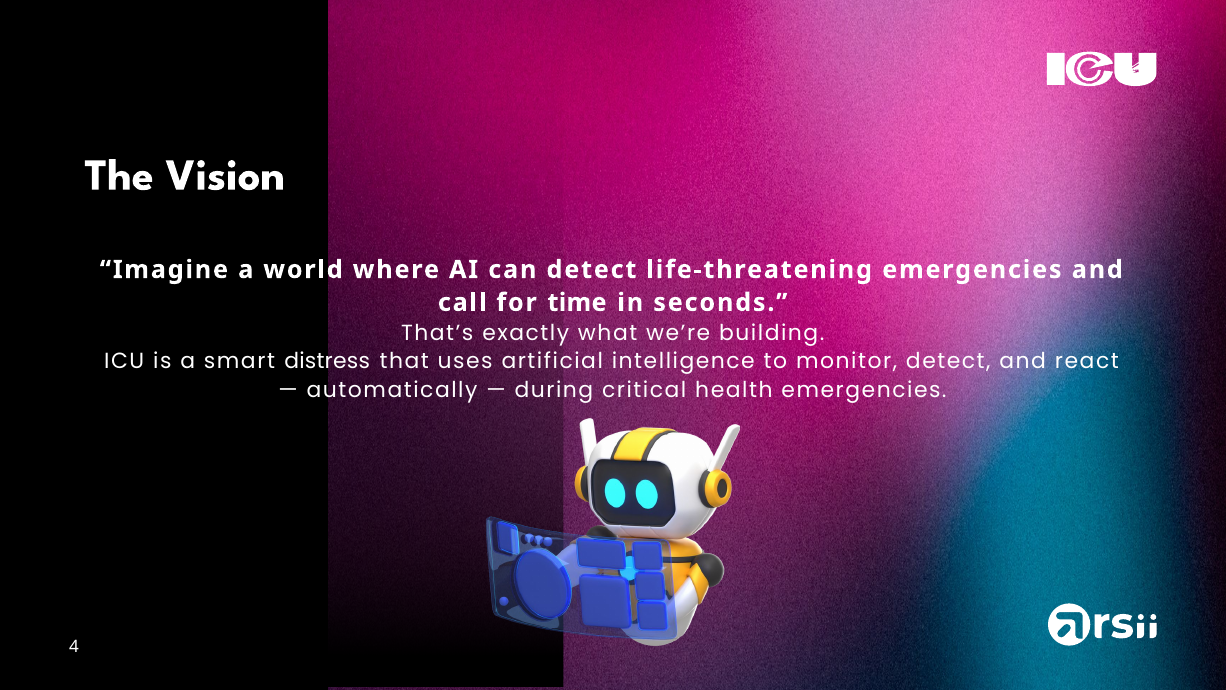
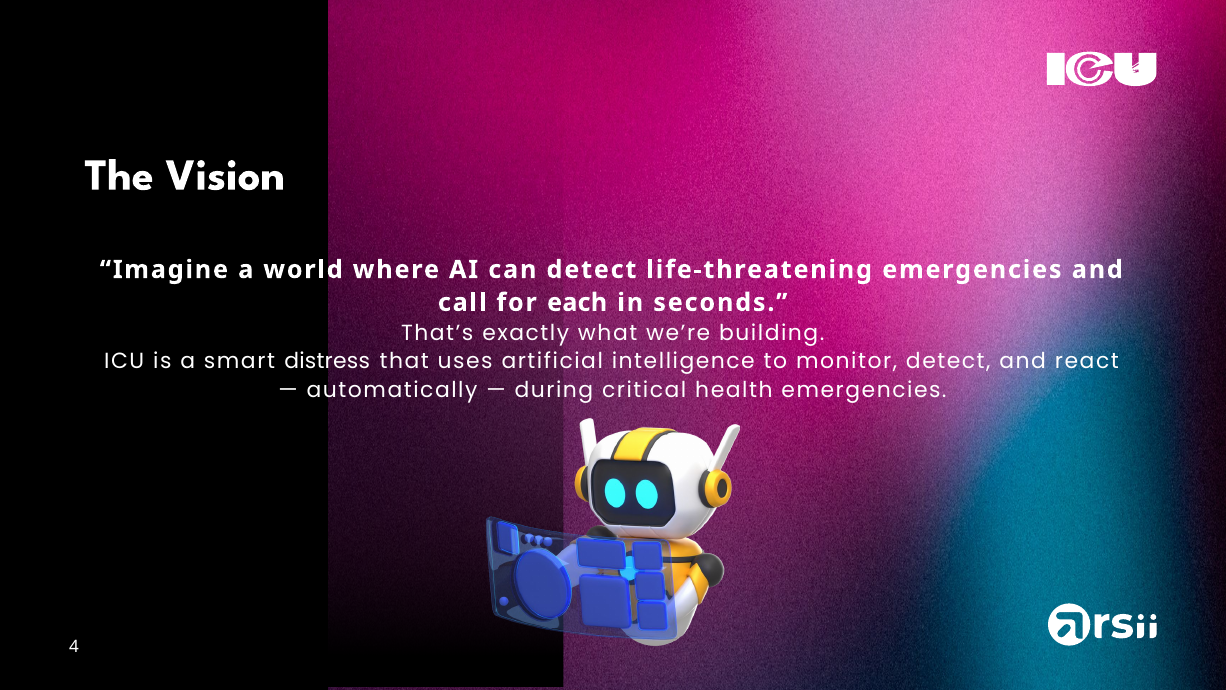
time: time -> each
